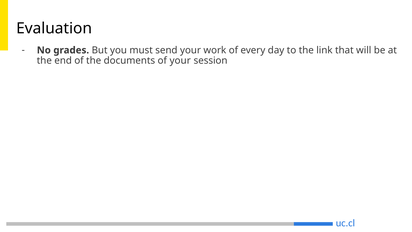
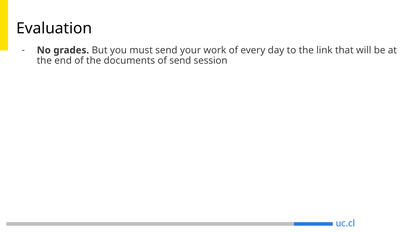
of your: your -> send
